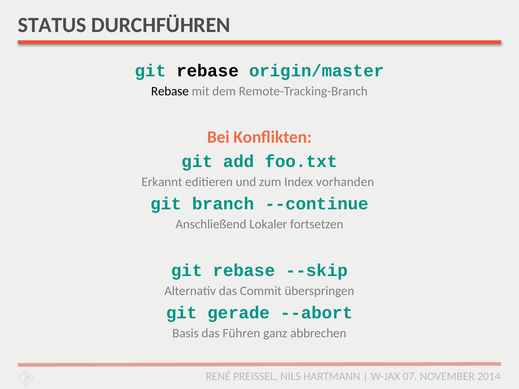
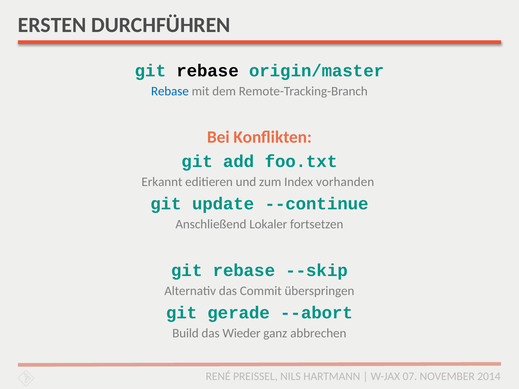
STATUS: STATUS -> ERSTEN
Rebase at (170, 91) colour: black -> blue
branch: branch -> update
Basis: Basis -> Build
Führen: Führen -> Wieder
